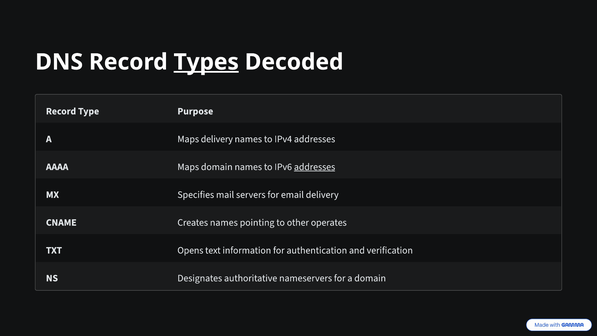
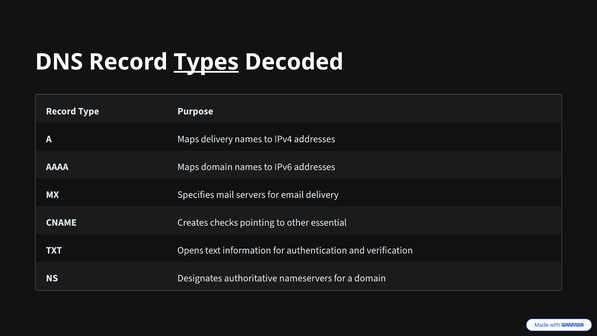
addresses at (315, 167) underline: present -> none
Creates names: names -> checks
operates: operates -> essential
